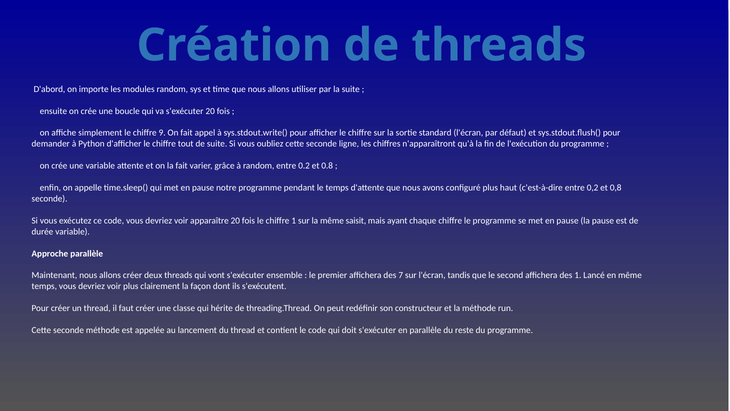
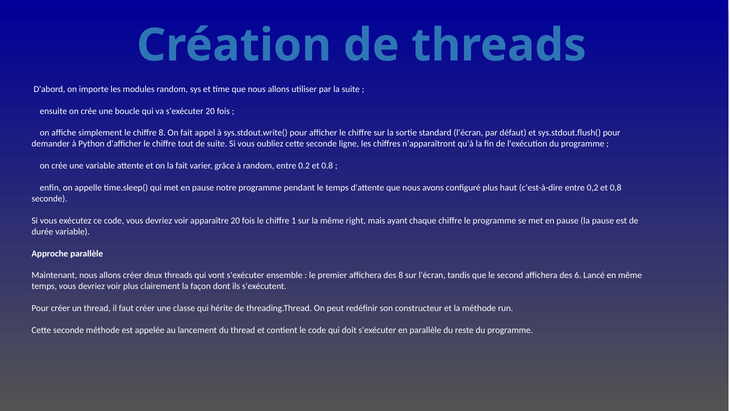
chiffre 9: 9 -> 8
saisit: saisit -> right
des 7: 7 -> 8
des 1: 1 -> 6
